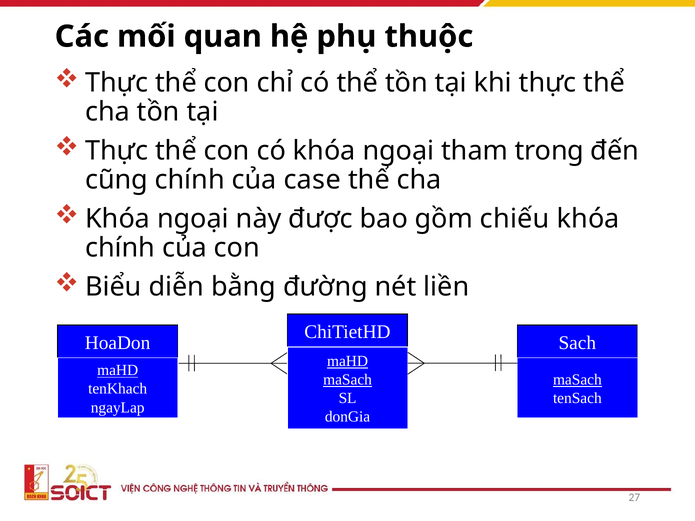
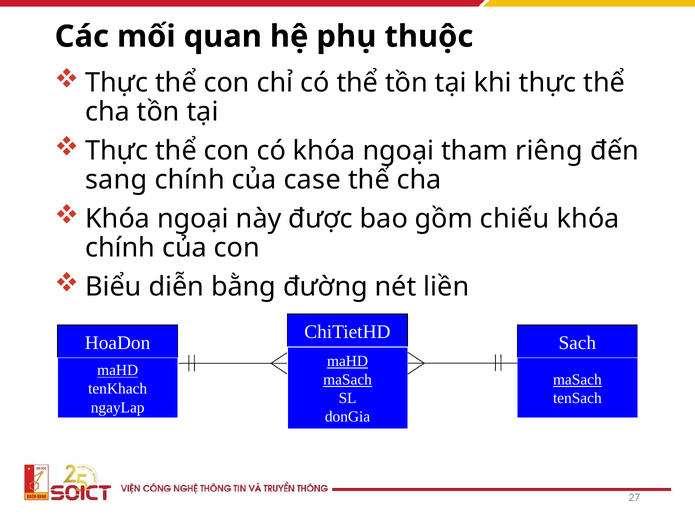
trong: trong -> riêng
cũng: cũng -> sang
